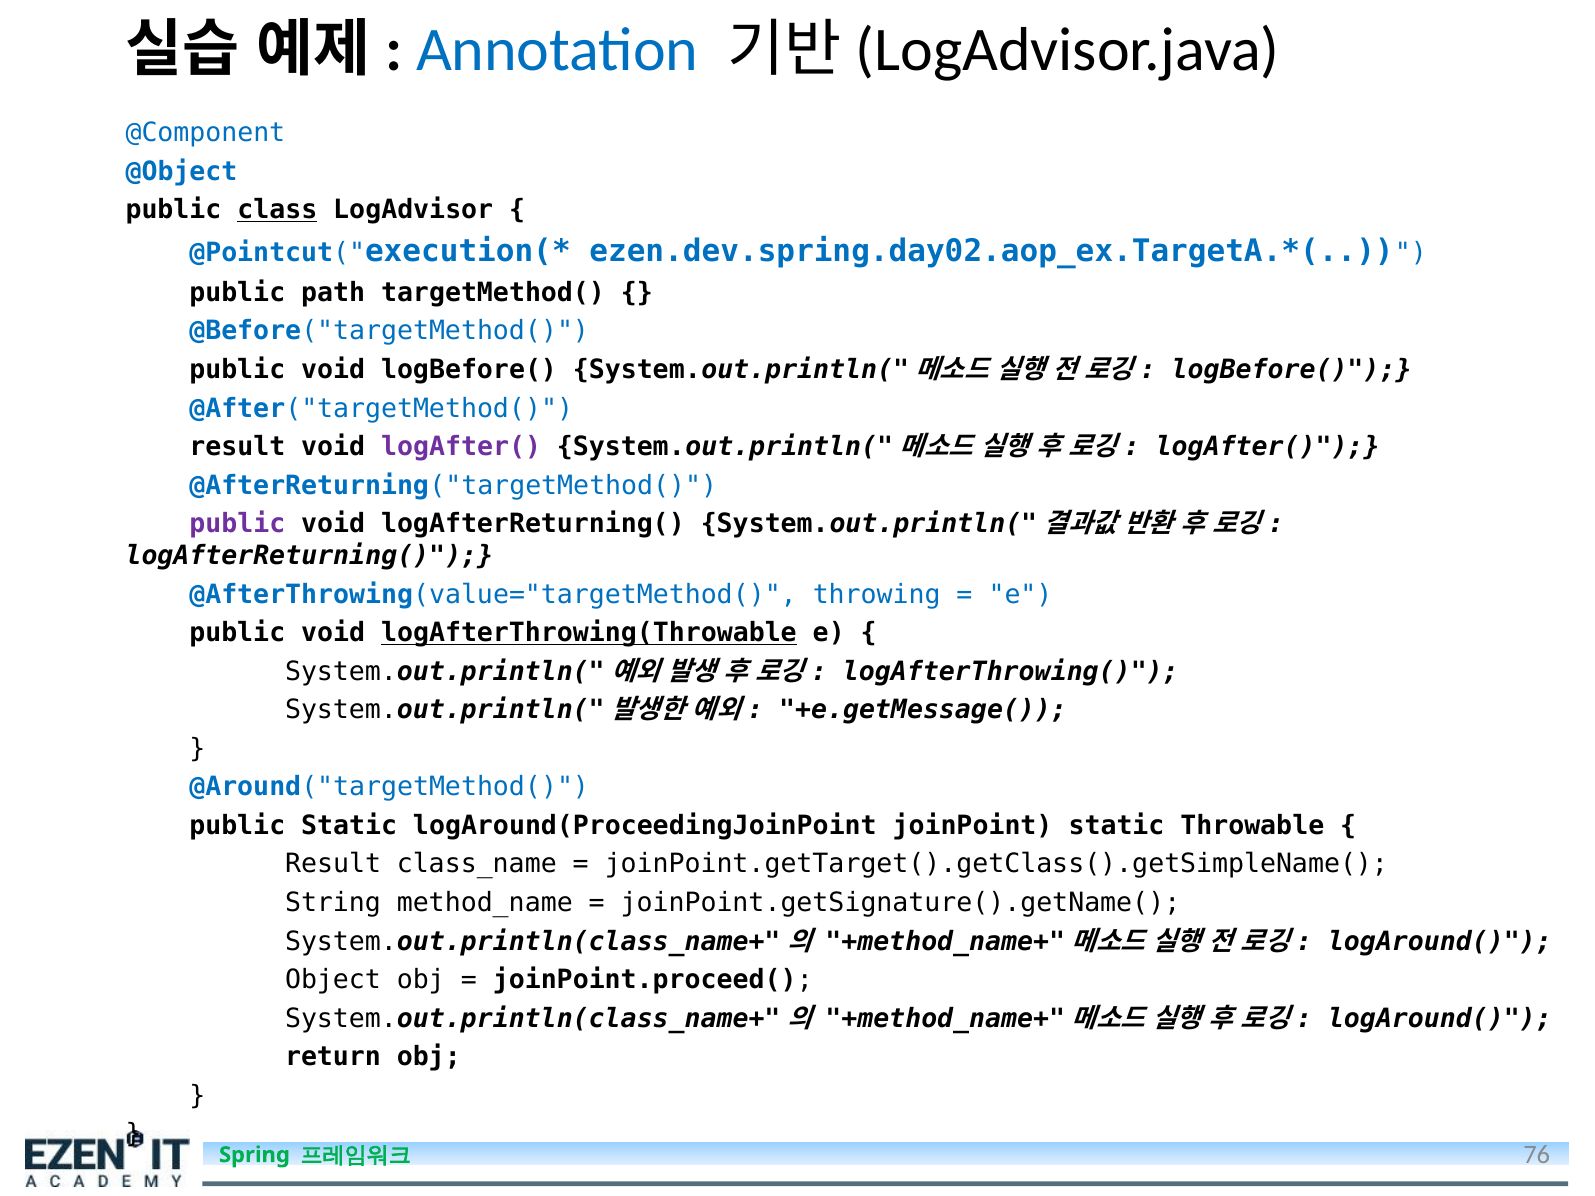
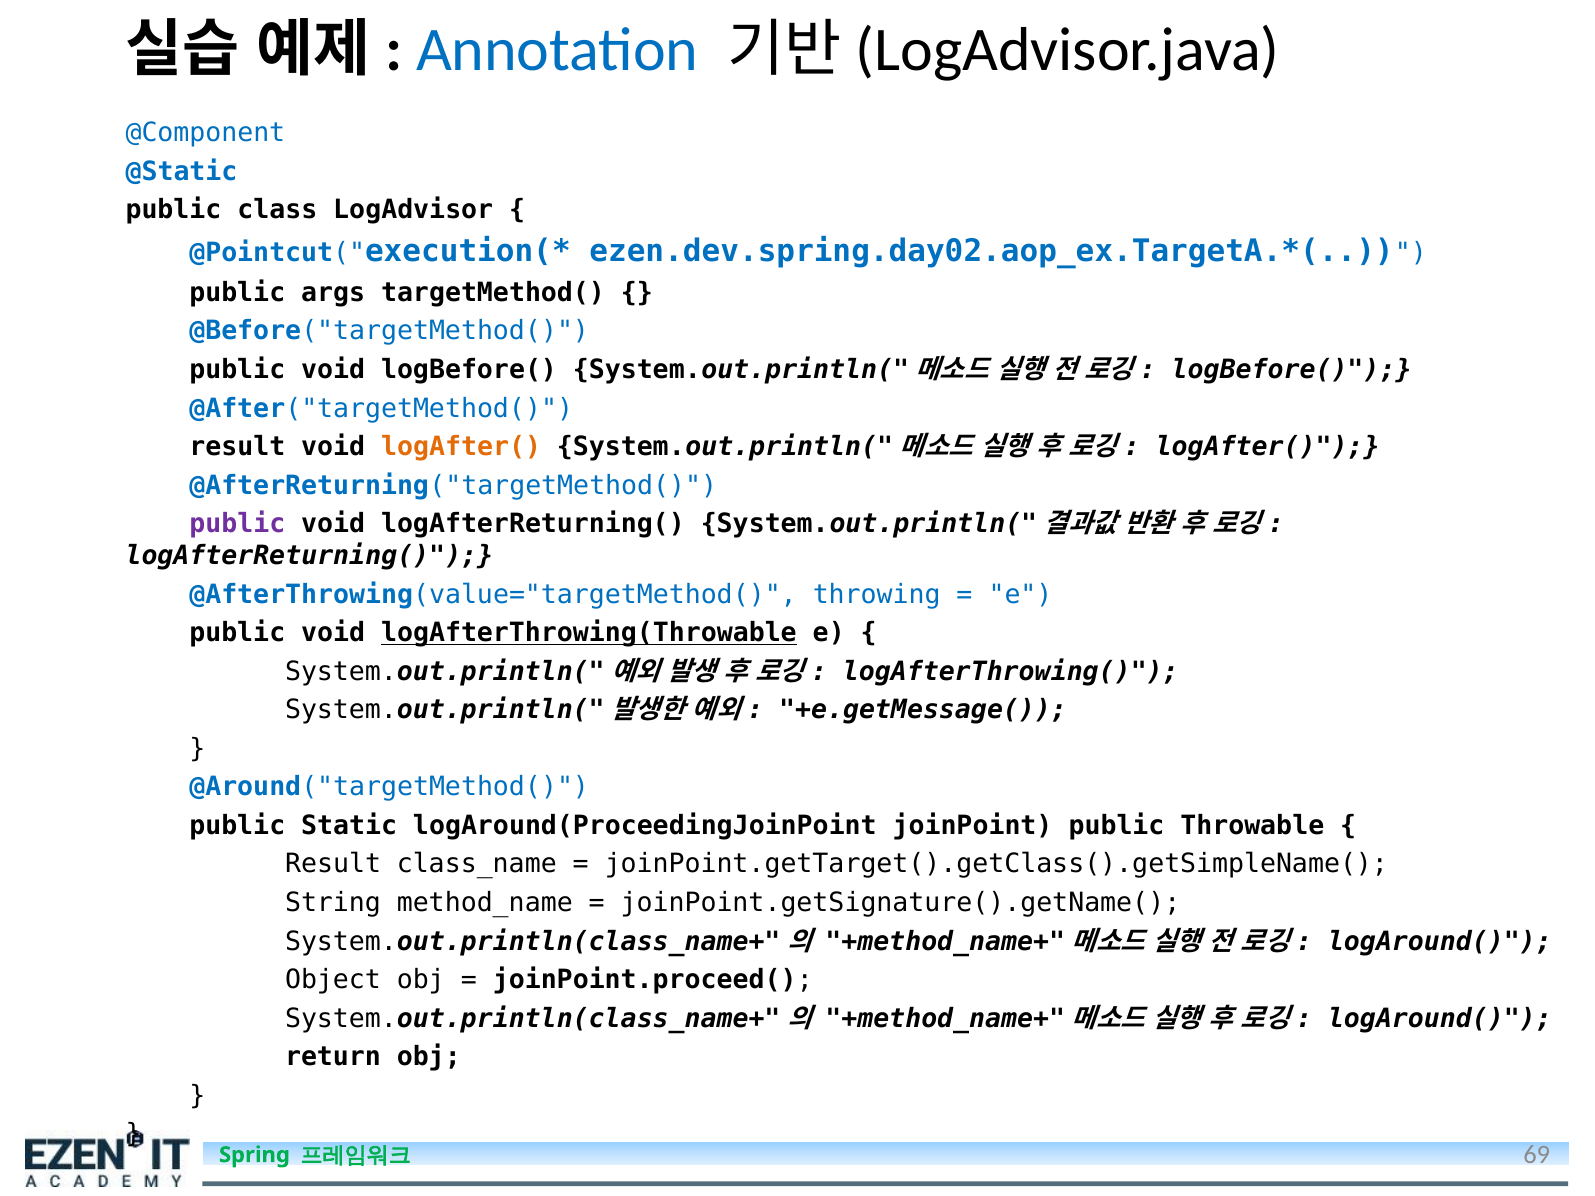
@Object: @Object -> @Static
class underline: present -> none
path: path -> args
logAfter( at (461, 447) colour: purple -> orange
joinPoint static: static -> public
76: 76 -> 69
